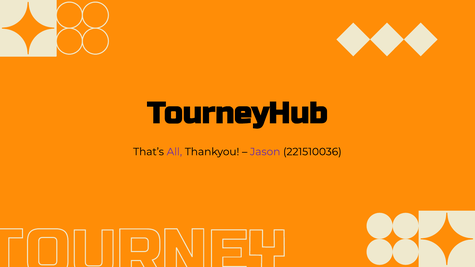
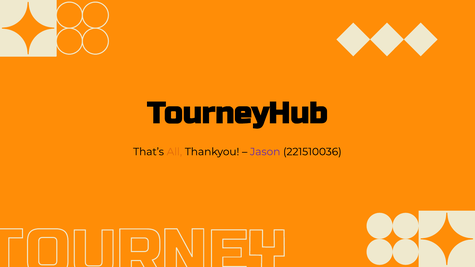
All colour: purple -> orange
